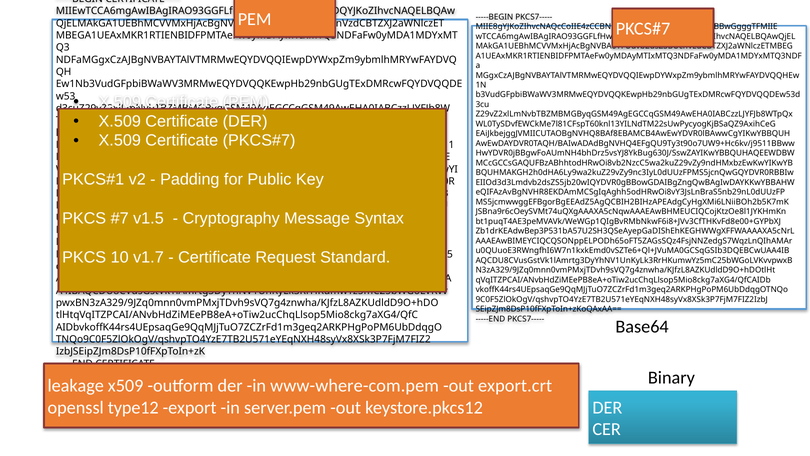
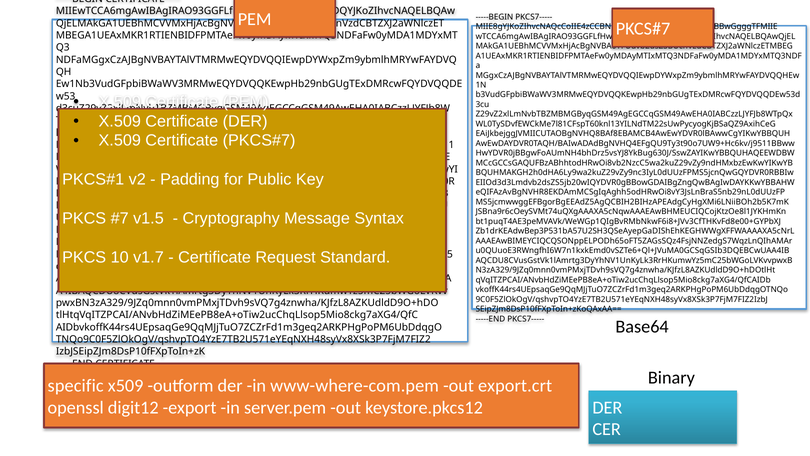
leakage: leakage -> specific
type12: type12 -> digit12
